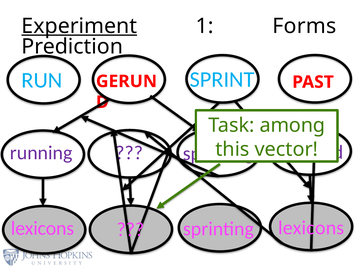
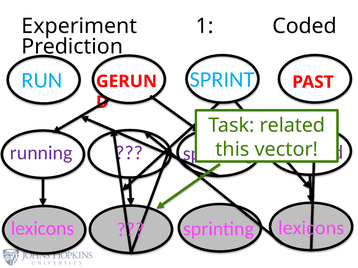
Experiment underline: present -> none
Forms: Forms -> Coded
among: among -> related
